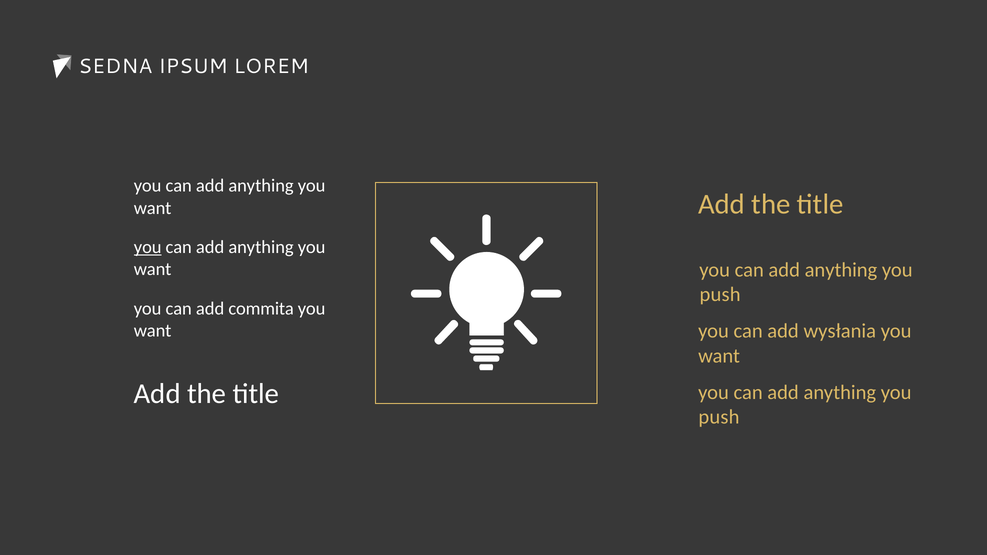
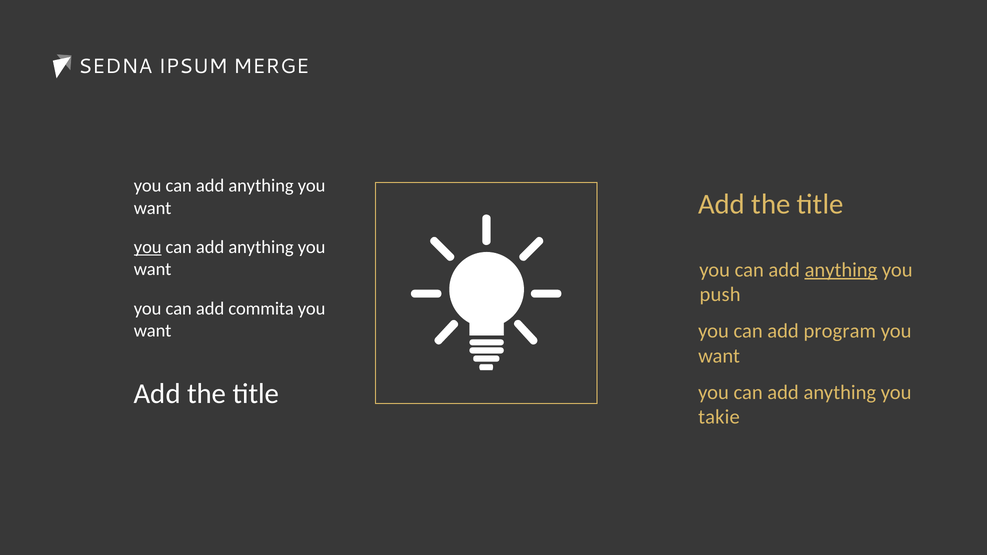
LOREM: LOREM -> MERGE
anything at (841, 270) underline: none -> present
wysłania: wysłania -> program
push at (719, 417): push -> takie
